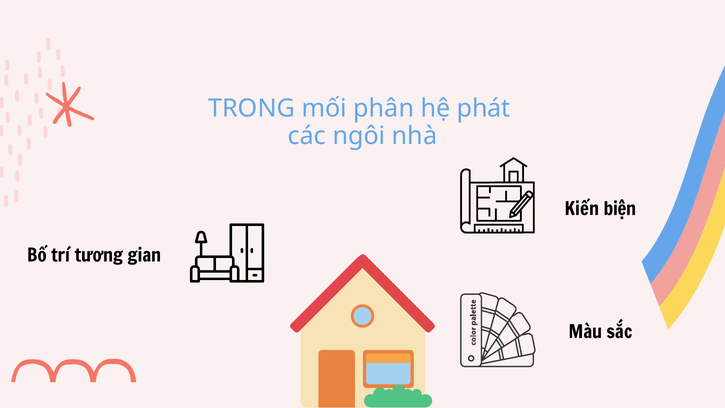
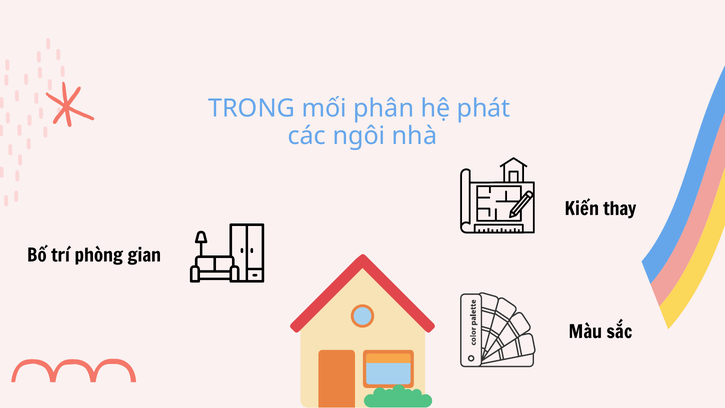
biện: biện -> thay
tương: tương -> phòng
